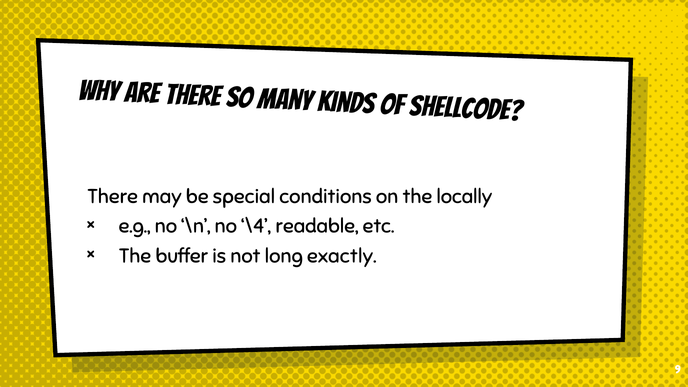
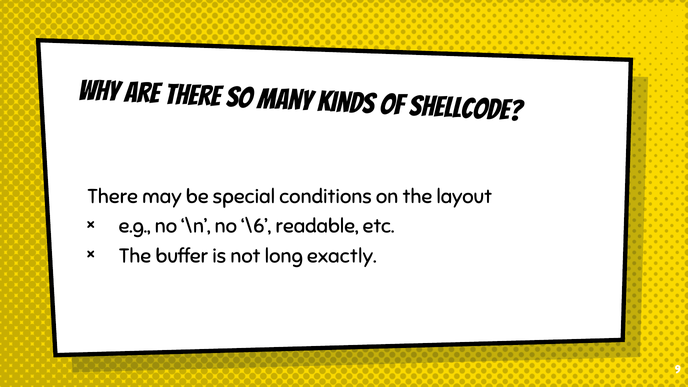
locally: locally -> layout
\4: \4 -> \6
